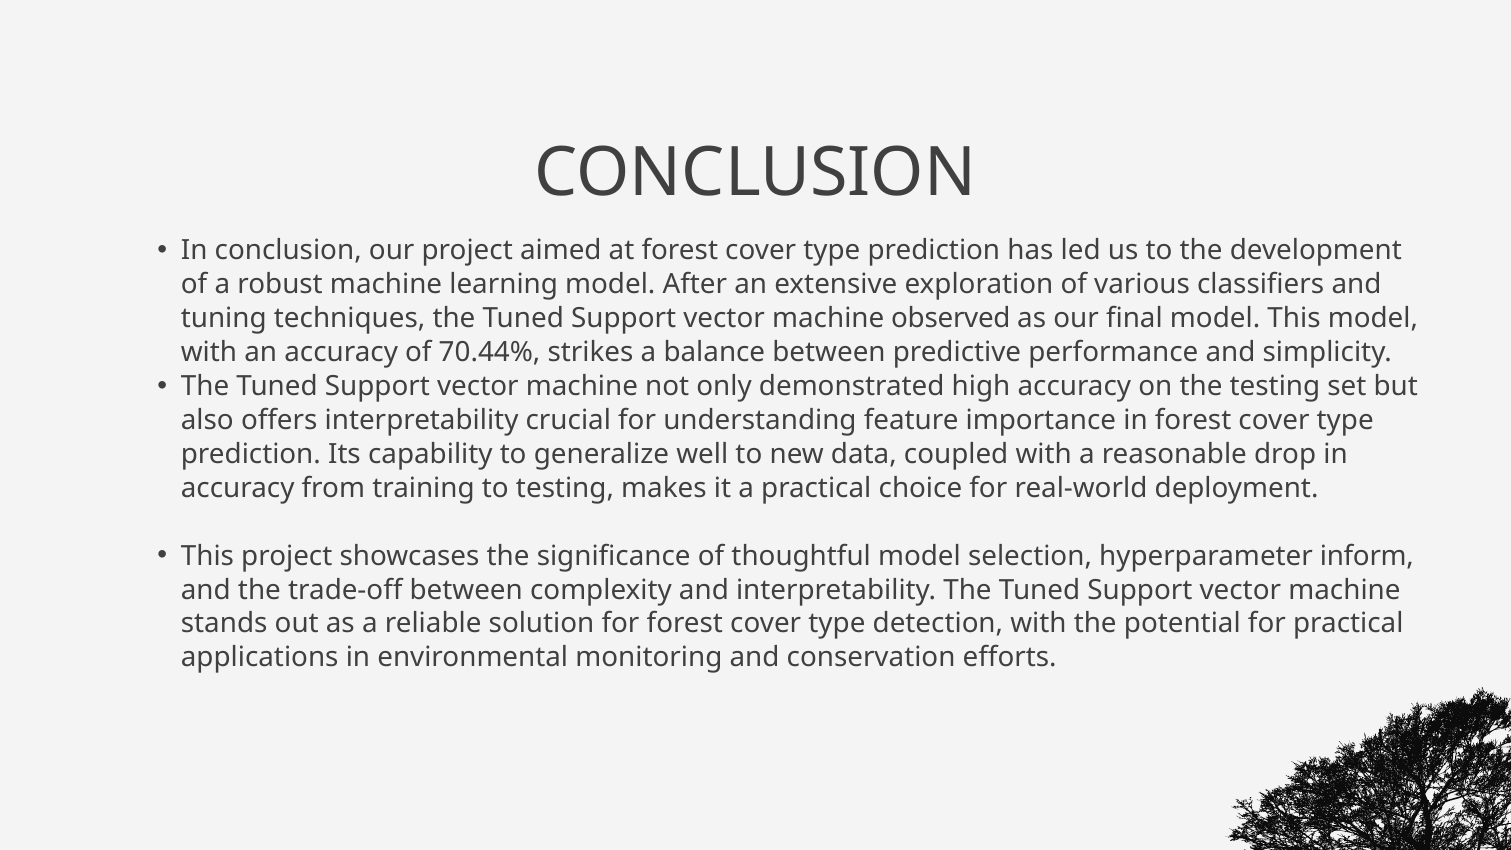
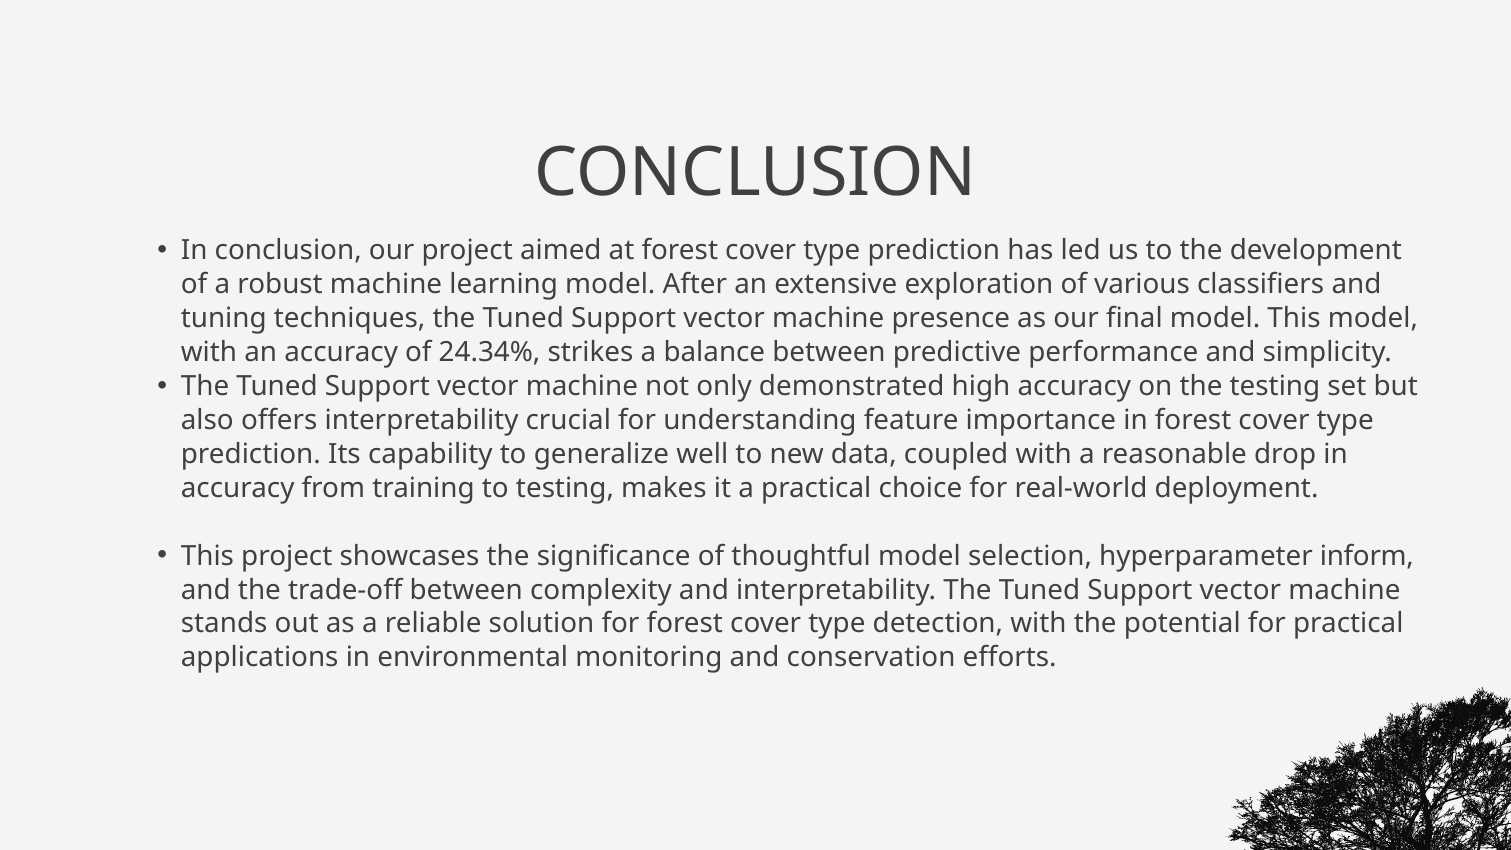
observed: observed -> presence
70.44%: 70.44% -> 24.34%
